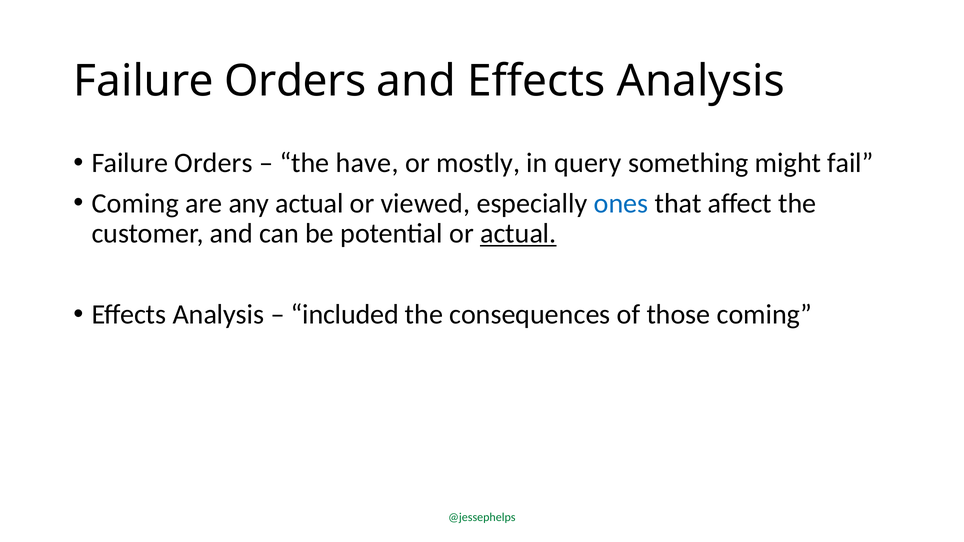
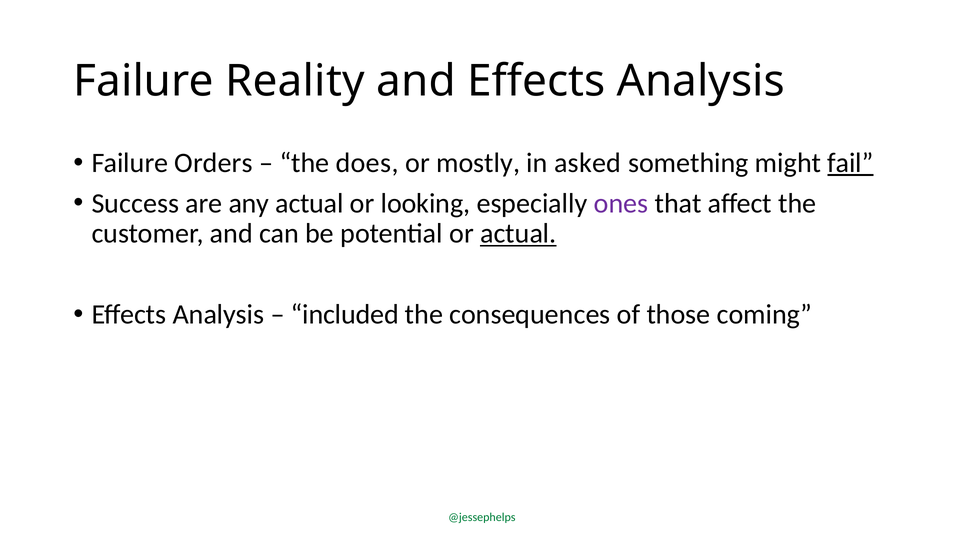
Orders at (295, 81): Orders -> Reality
have: have -> does
query: query -> asked
fail underline: none -> present
Coming at (135, 203): Coming -> Success
viewed: viewed -> looking
ones colour: blue -> purple
